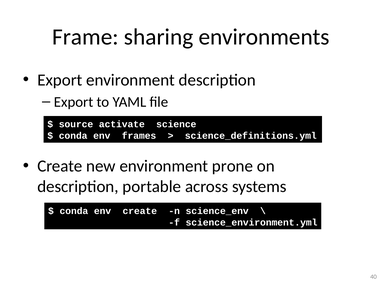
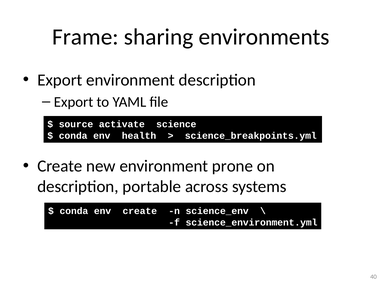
frames: frames -> health
science_definitions.yml: science_definitions.yml -> science_breakpoints.yml
